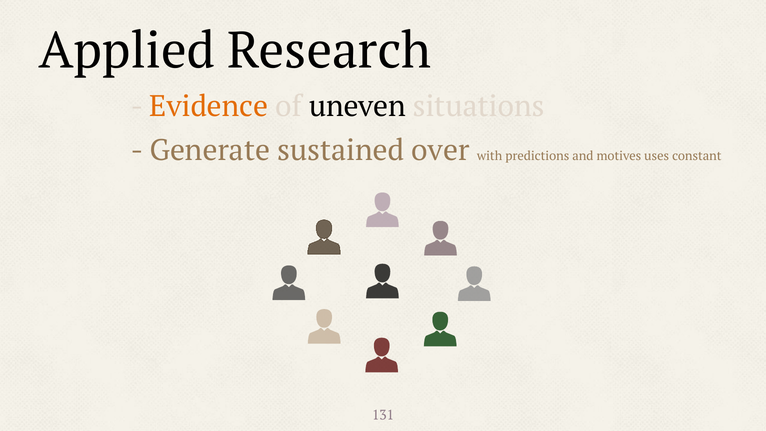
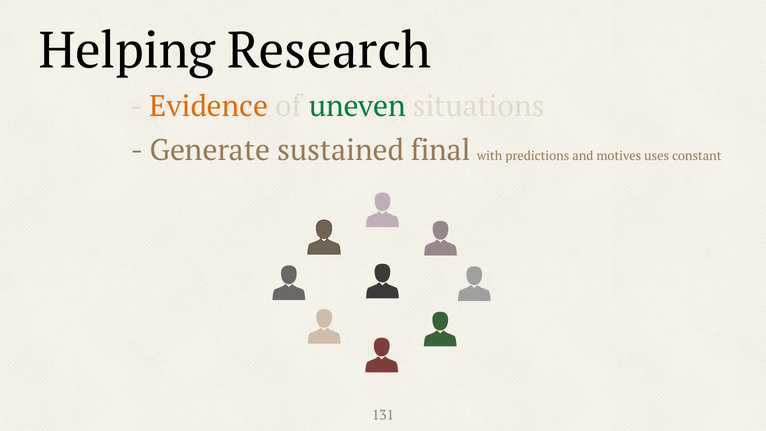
Applied: Applied -> Helping
uneven colour: black -> green
over: over -> final
